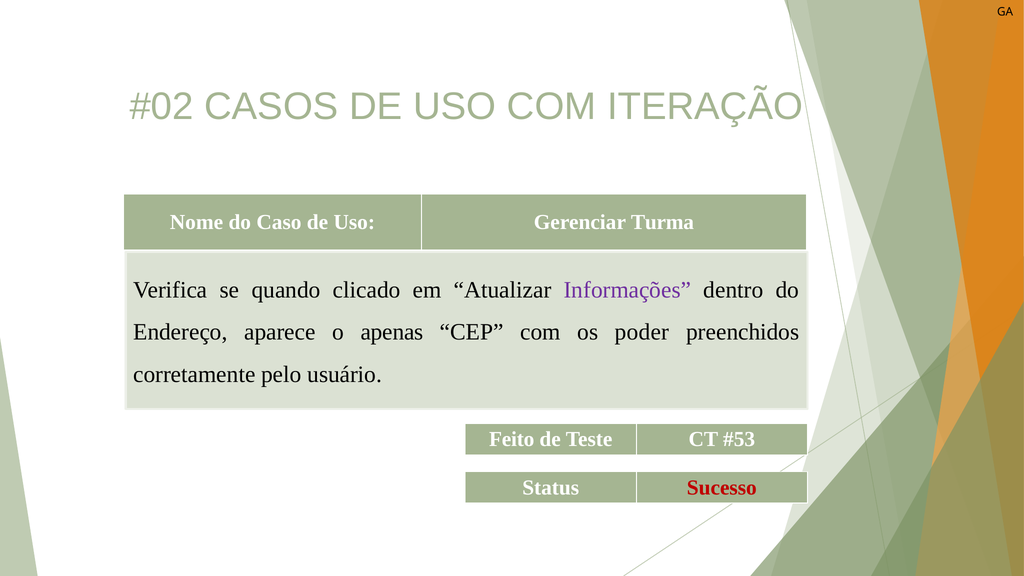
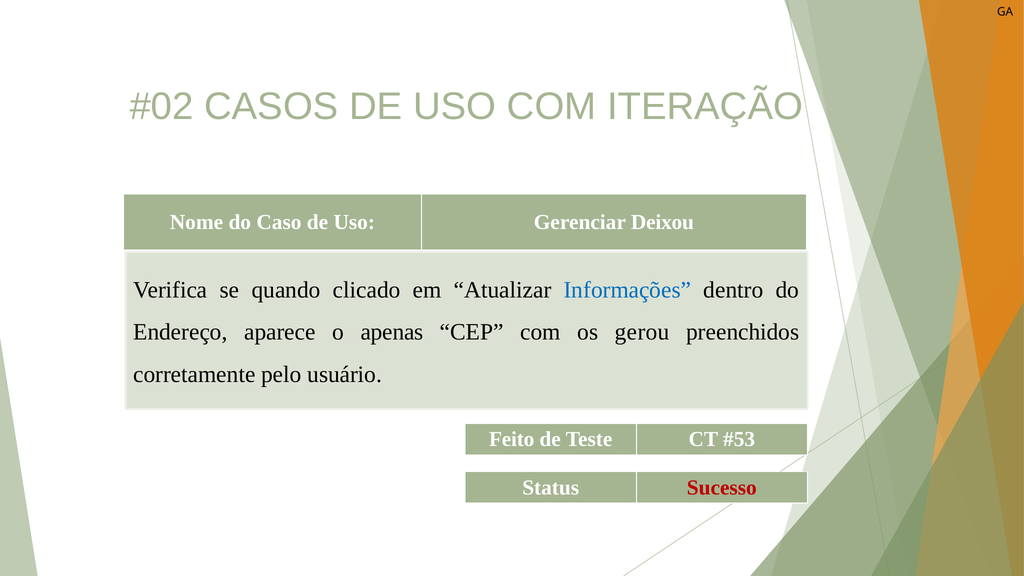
Turma: Turma -> Deixou
Informações colour: purple -> blue
poder: poder -> gerou
